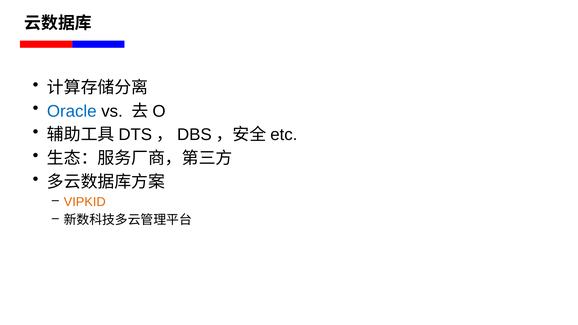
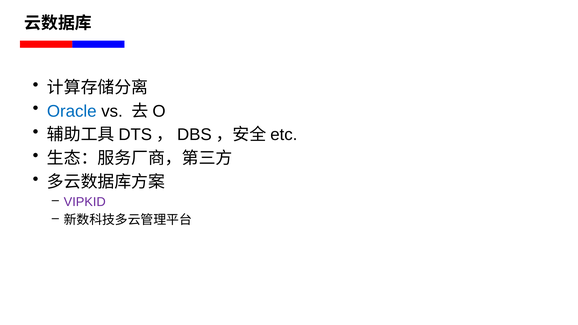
VIPKID colour: orange -> purple
